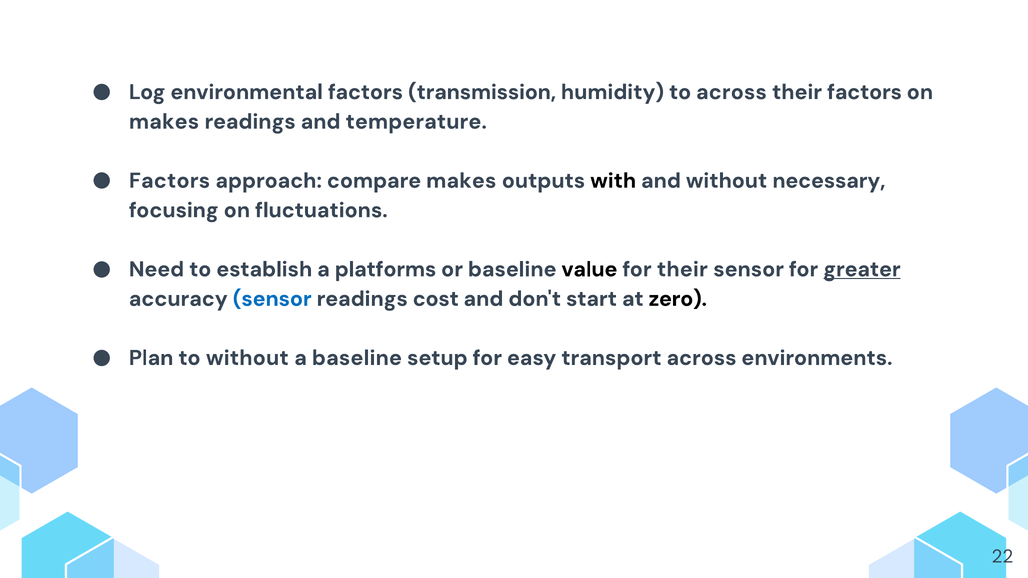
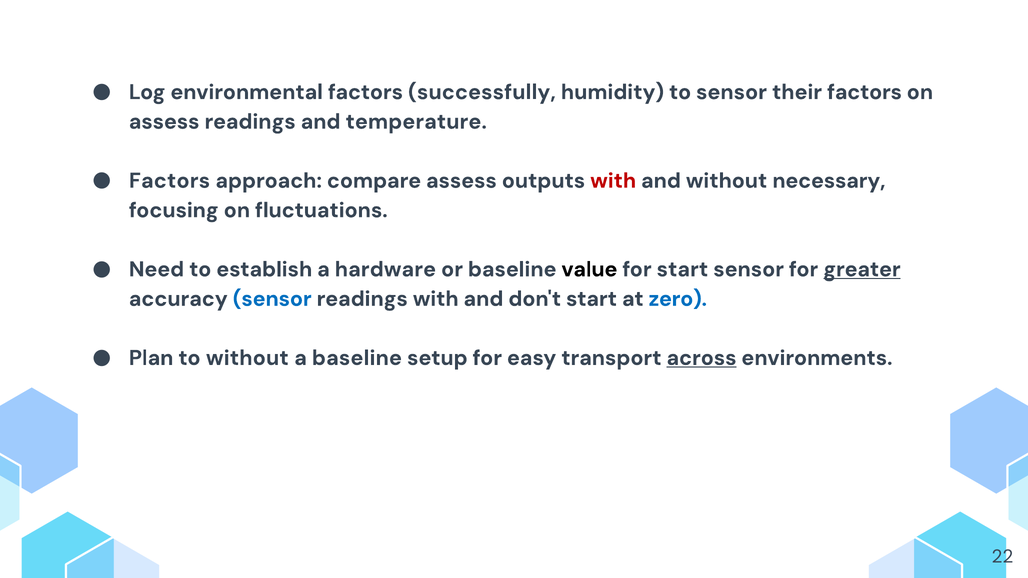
transmission: transmission -> successfully
to across: across -> sensor
makes at (164, 122): makes -> assess
compare makes: makes -> assess
with at (613, 181) colour: black -> red
platforms: platforms -> hardware
for their: their -> start
readings cost: cost -> with
zero colour: black -> blue
across at (702, 358) underline: none -> present
